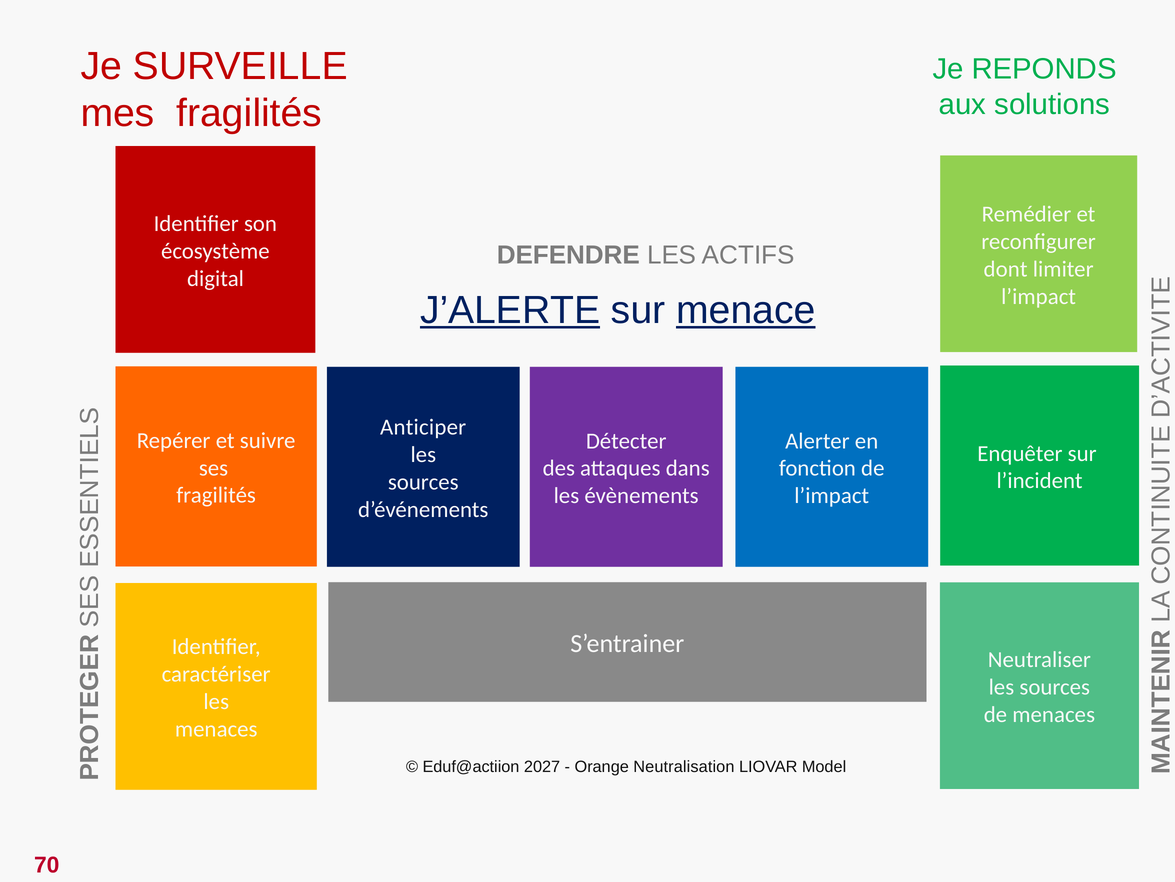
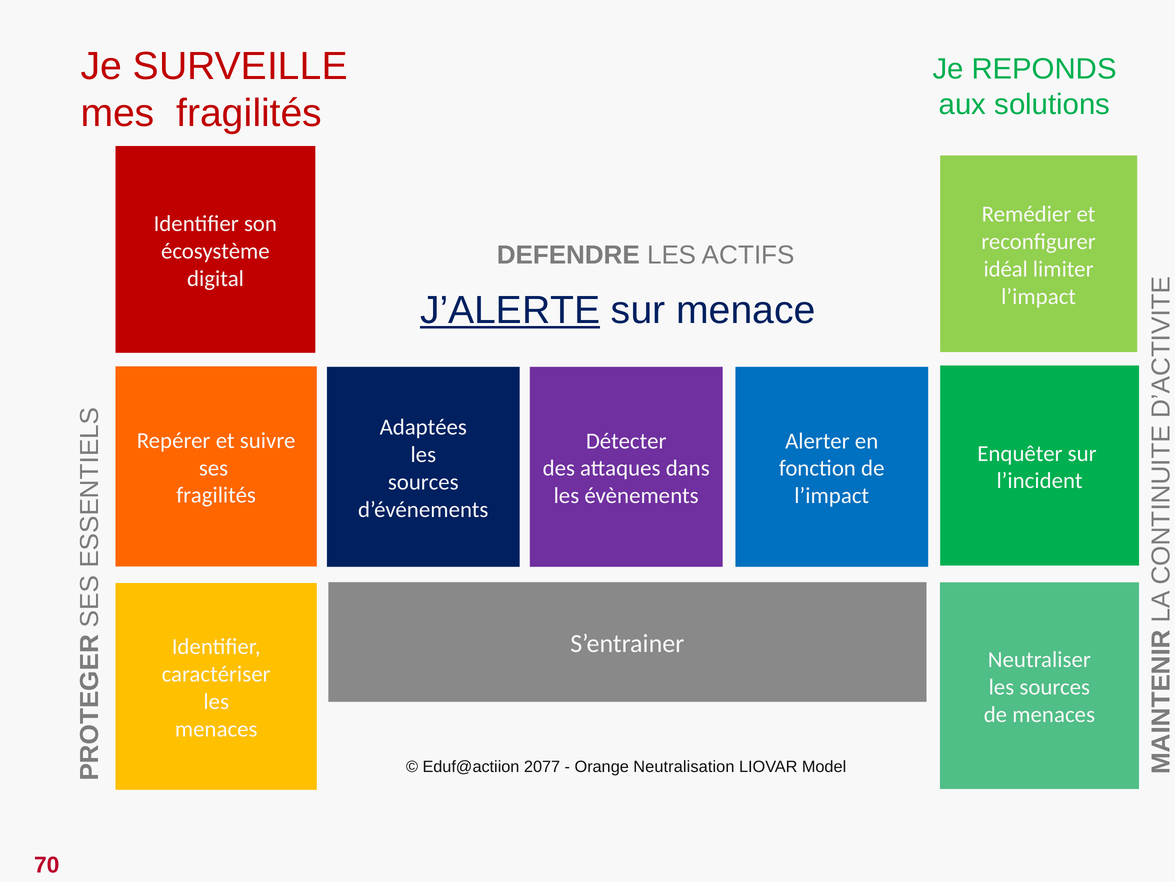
dont: dont -> idéal
menace underline: present -> none
Anticiper: Anticiper -> Adaptées
2027: 2027 -> 2077
